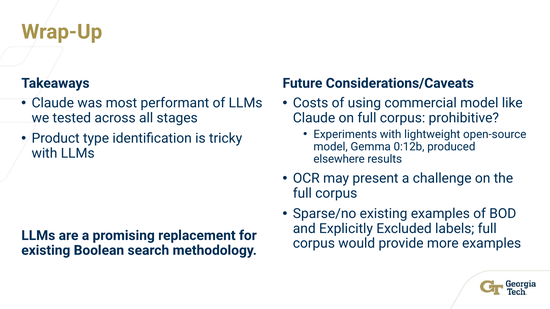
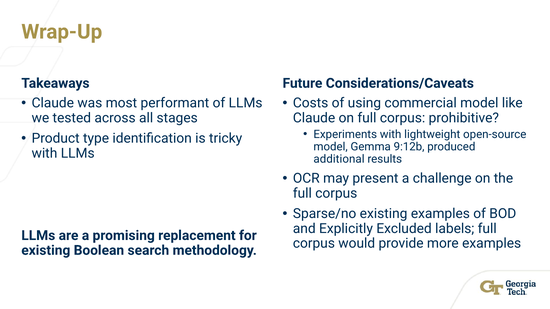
0:12b: 0:12b -> 9:12b
elsewhere: elsewhere -> additional
